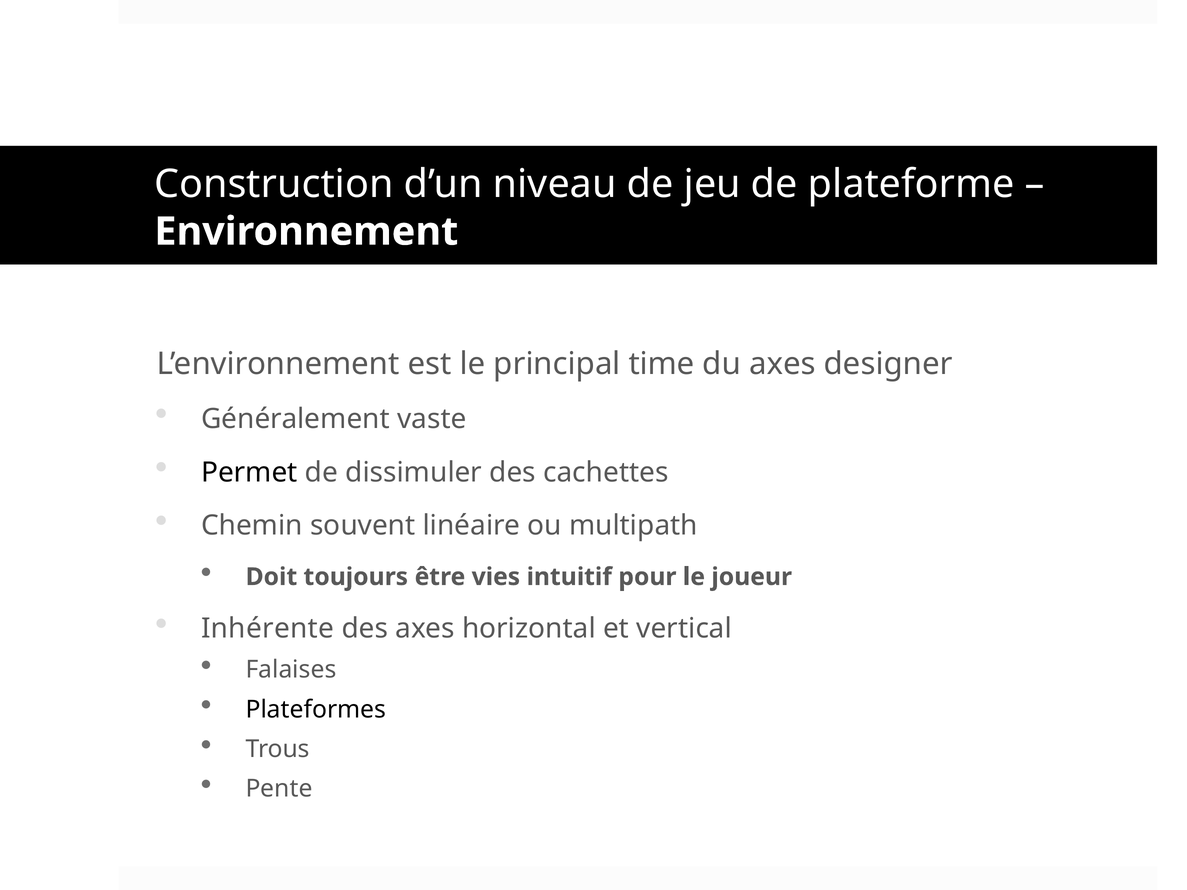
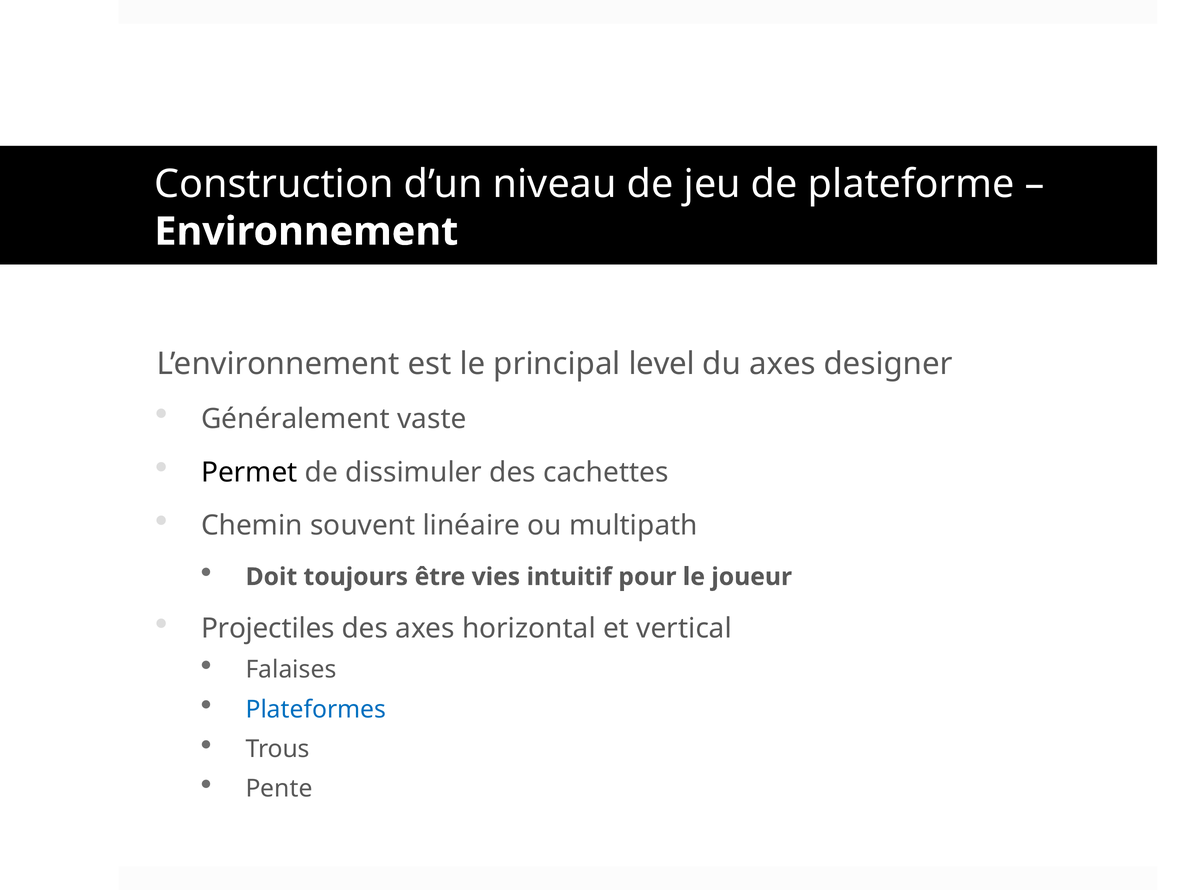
time: time -> level
Inhérente: Inhérente -> Projectiles
Plateformes colour: black -> blue
